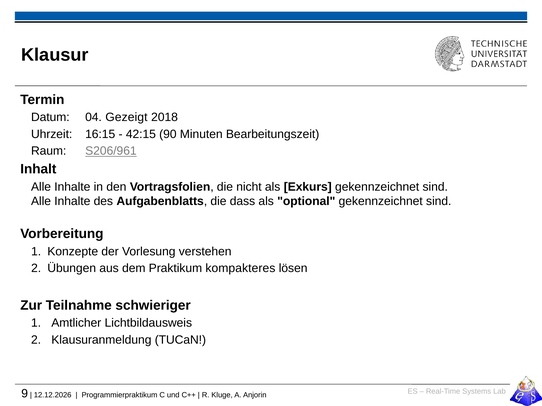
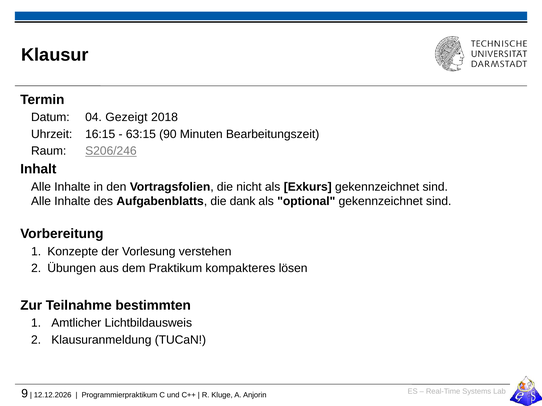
42:15: 42:15 -> 63:15
S206/961: S206/961 -> S206/246
dass: dass -> dank
schwieriger: schwieriger -> bestimmten
